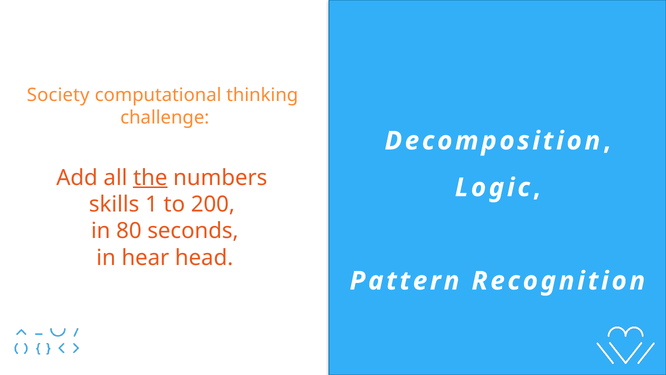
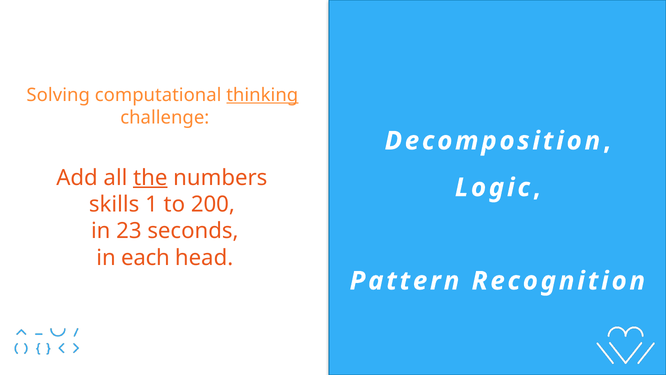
Society: Society -> Solving
thinking underline: none -> present
80: 80 -> 23
hear: hear -> each
